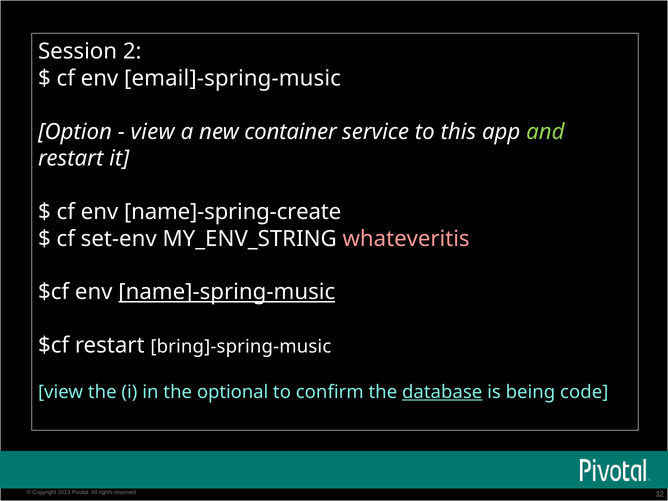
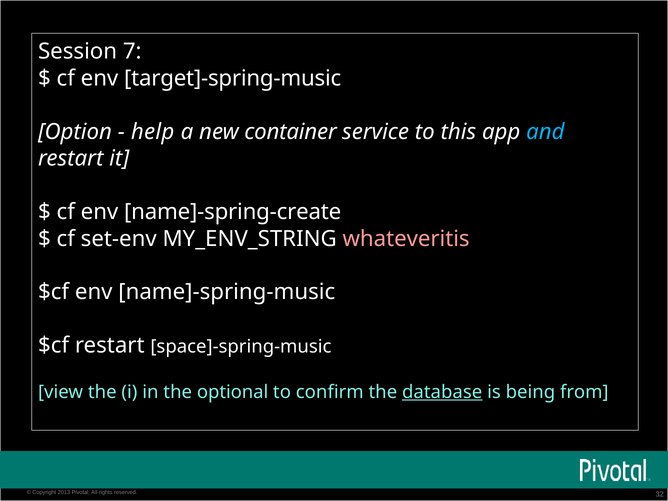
2: 2 -> 7
email]-spring-music: email]-spring-music -> target]-spring-music
view at (153, 132): view -> help
and colour: light green -> light blue
name]-spring-music underline: present -> none
bring]-spring-music: bring]-spring-music -> space]-spring-music
code: code -> from
